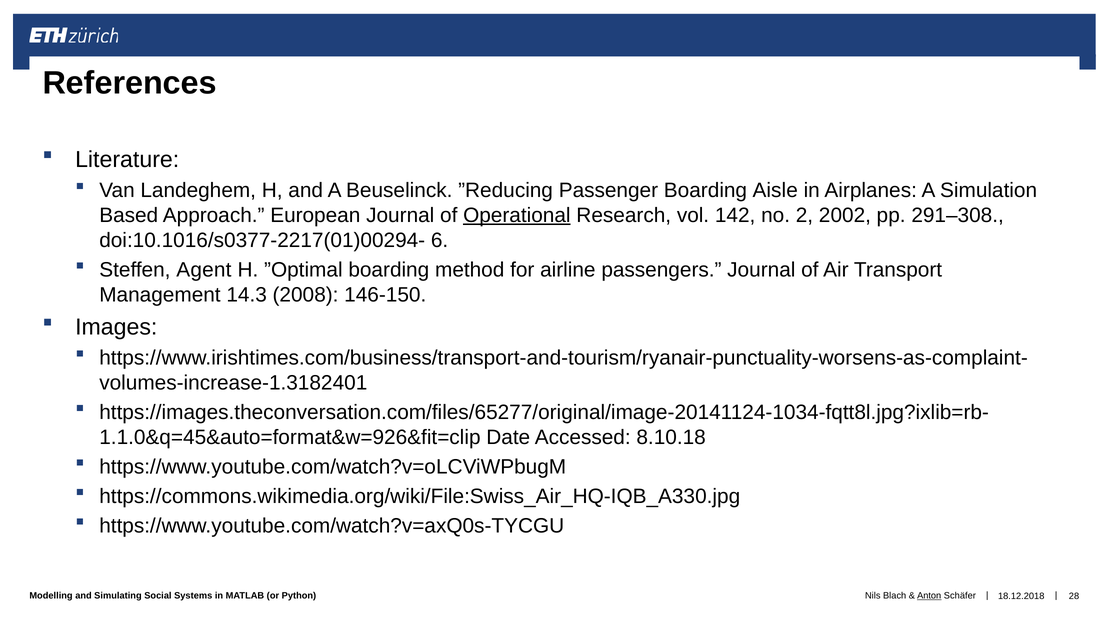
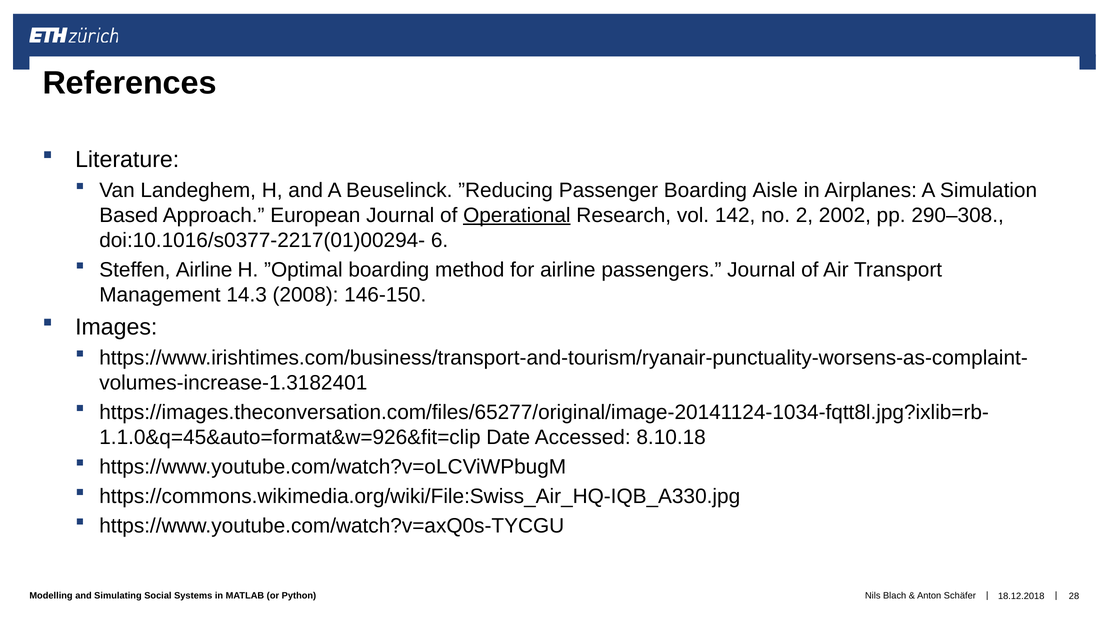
291–308: 291–308 -> 290–308
Steffen Agent: Agent -> Airline
Anton underline: present -> none
